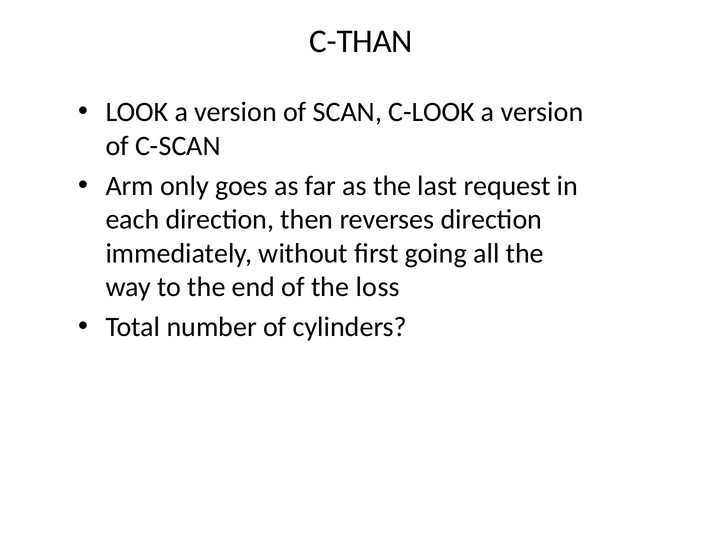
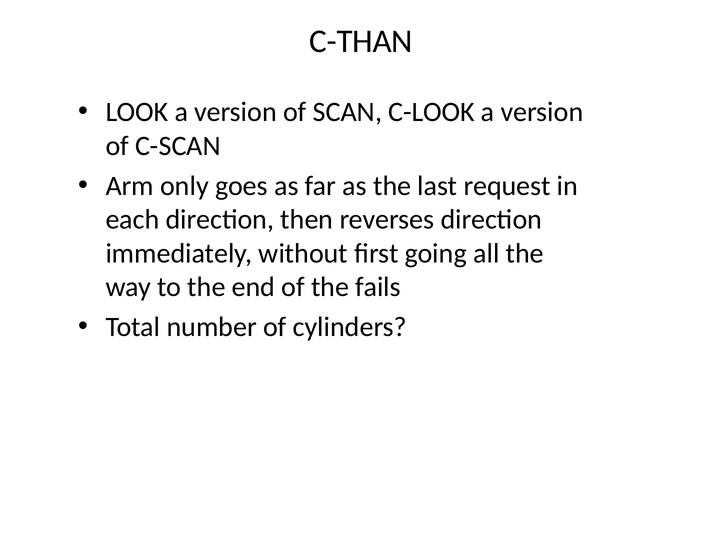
loss: loss -> fails
